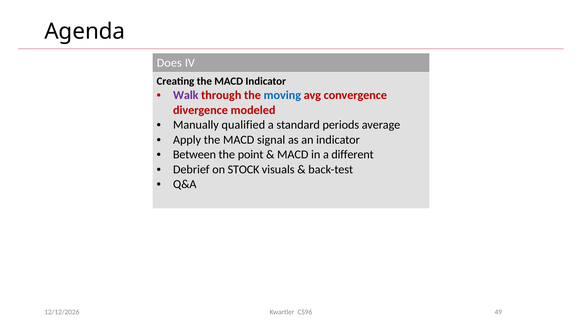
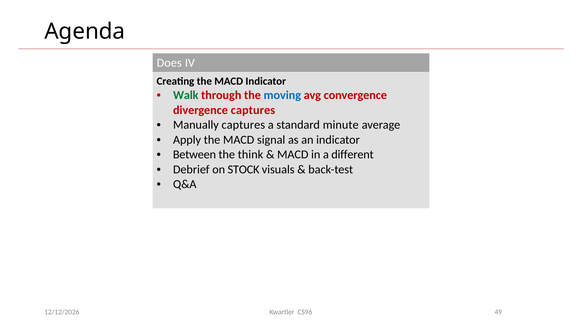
Walk colour: purple -> green
divergence modeled: modeled -> captures
Manually qualified: qualified -> captures
periods: periods -> minute
point: point -> think
